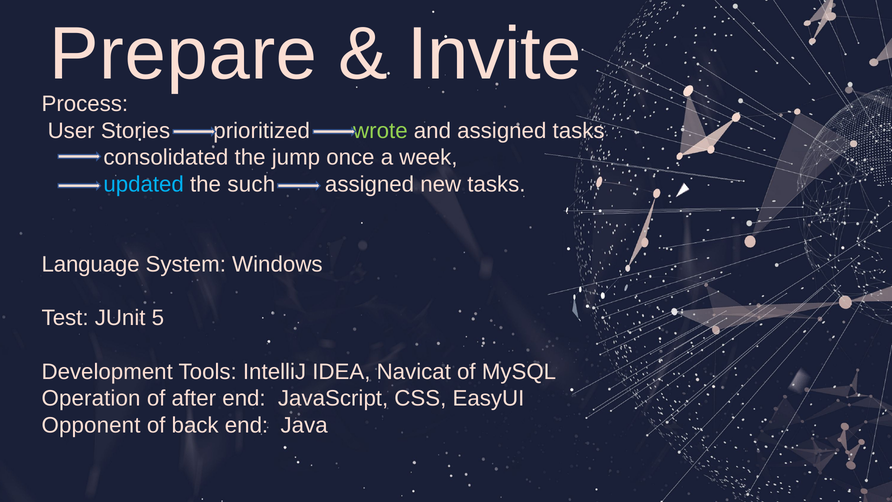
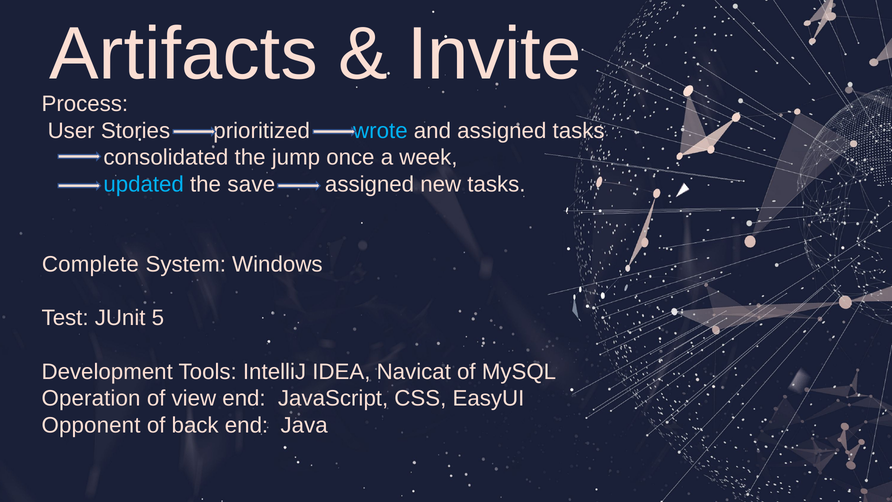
Prepare: Prepare -> Artifacts
wrote colour: light green -> light blue
such: such -> save
Language: Language -> Complete
after: after -> view
